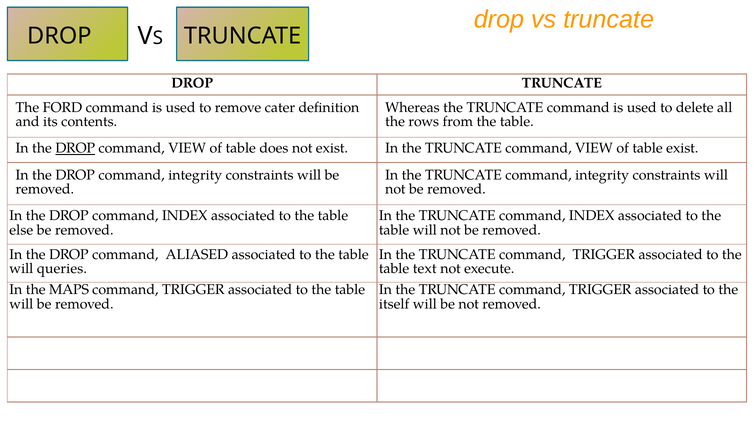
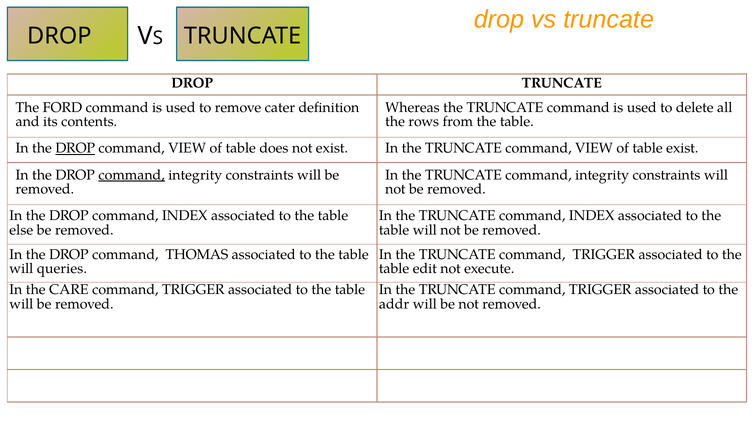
command at (132, 175) underline: none -> present
ALIASED: ALIASED -> THOMAS
text: text -> edit
MAPS: MAPS -> CARE
itself: itself -> addr
